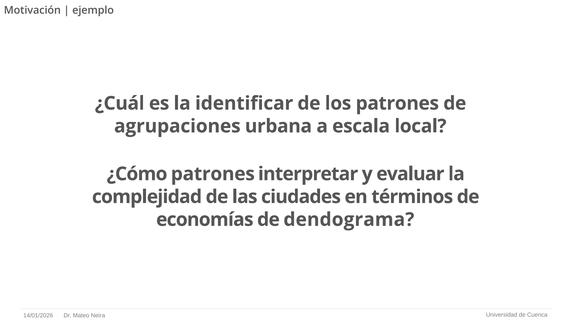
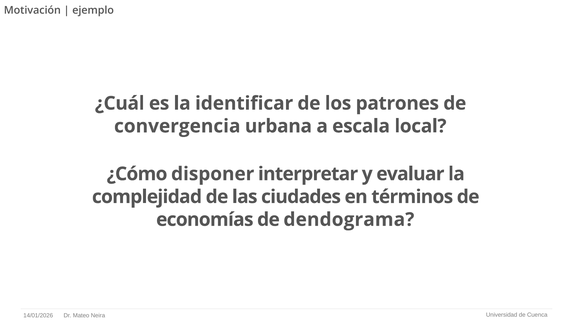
agrupaciones: agrupaciones -> convergencia
¿Cómo patrones: patrones -> disponer
